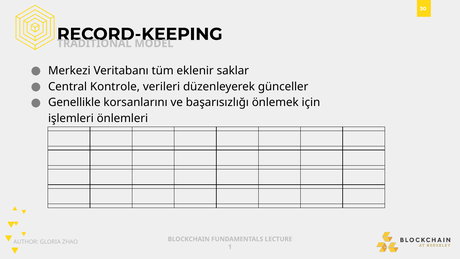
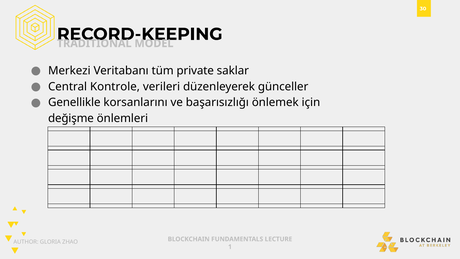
eklenir: eklenir -> private
işlemleri: işlemleri -> değişme
